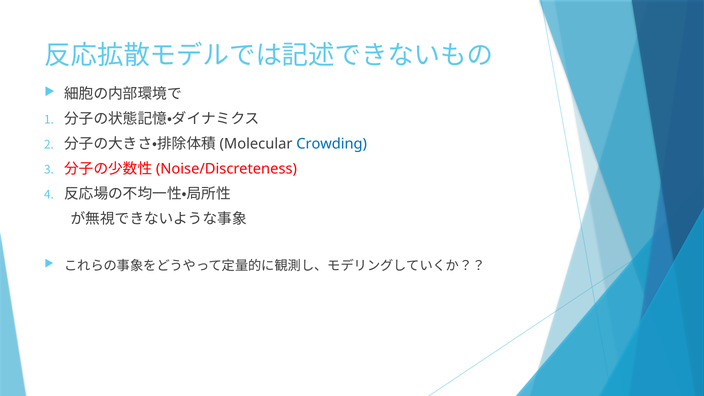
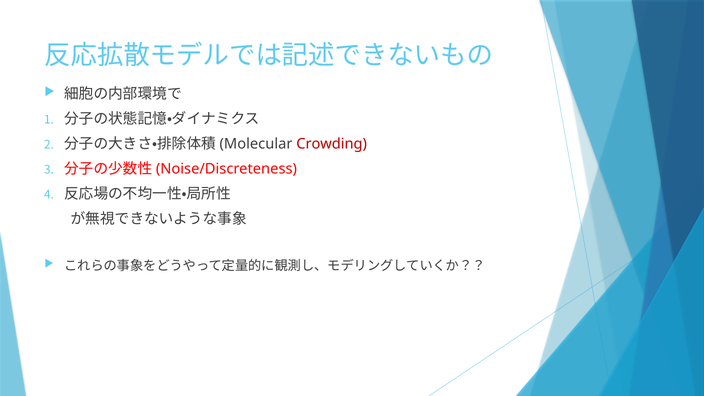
Crowding colour: blue -> red
